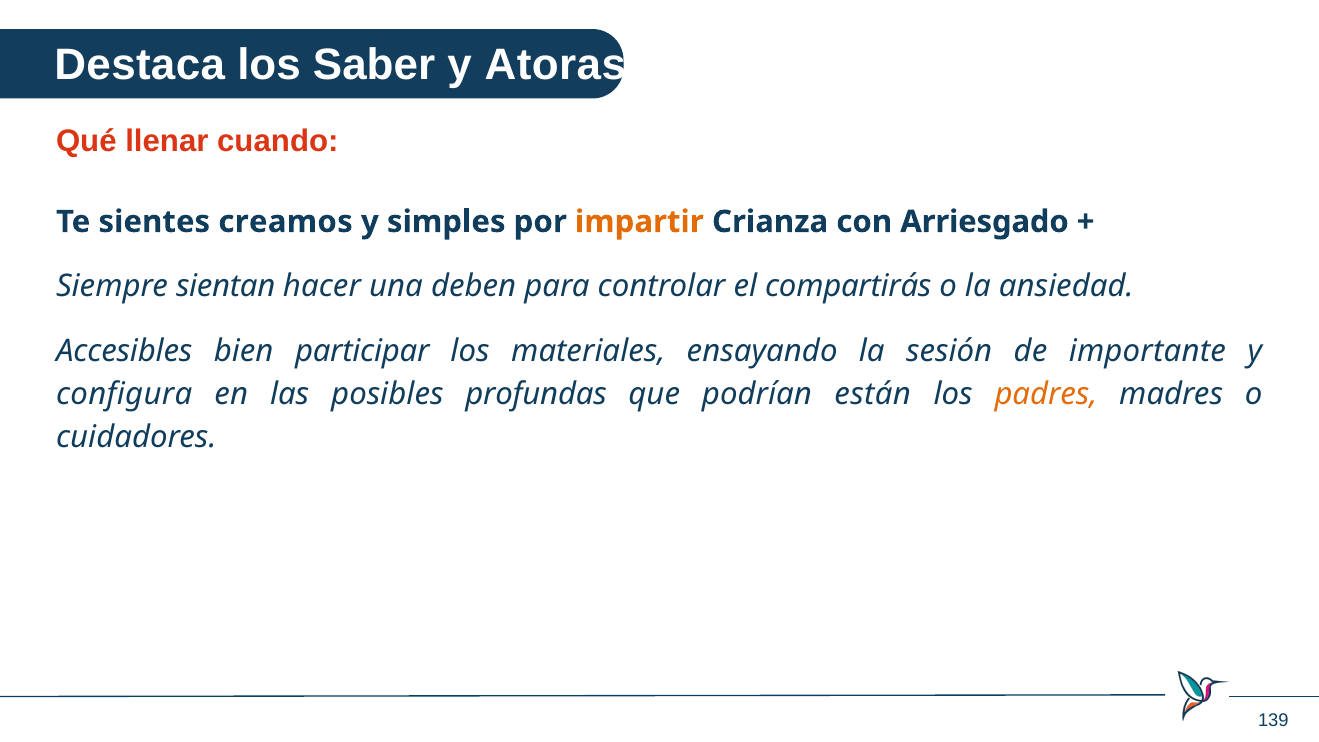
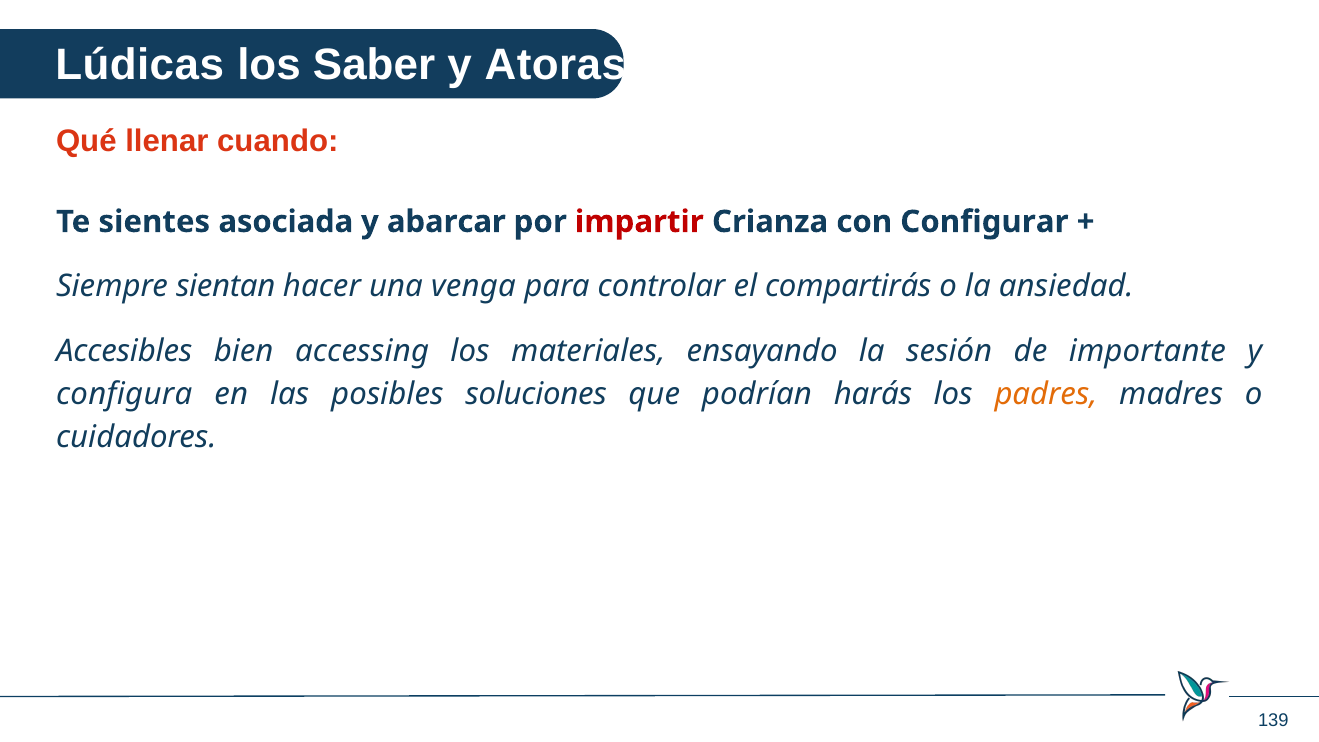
Destaca: Destaca -> Lúdicas
creamos: creamos -> asociada
simples: simples -> abarcar
impartir colour: orange -> red
Arriesgado: Arriesgado -> Configurar
deben: deben -> venga
participar: participar -> accessing
profundas: profundas -> soluciones
están: están -> harás
